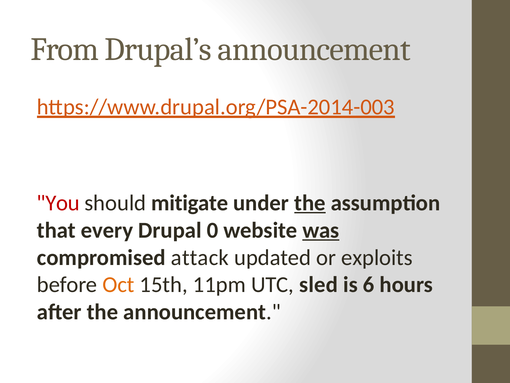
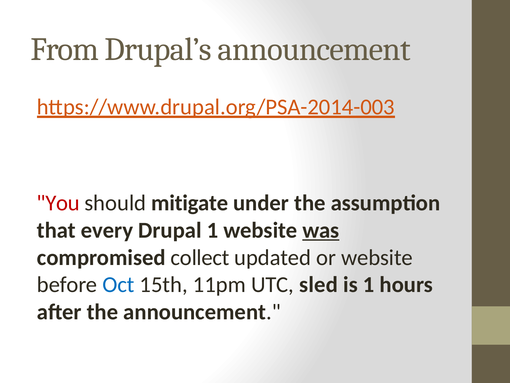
the at (310, 203) underline: present -> none
Drupal 0: 0 -> 1
attack: attack -> collect
or exploits: exploits -> website
Oct colour: orange -> blue
is 6: 6 -> 1
